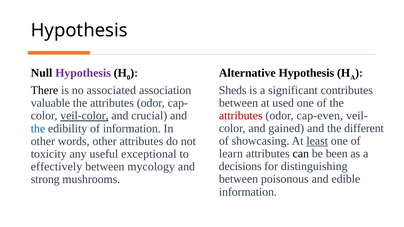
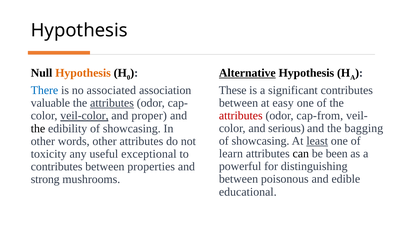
Alternative underline: none -> present
Hypothesis at (83, 73) colour: purple -> orange
Sheds: Sheds -> These
There colour: black -> blue
used: used -> easy
attributes at (112, 103) underline: none -> present
cap-even: cap-even -> cap-from
crucial: crucial -> proper
gained: gained -> serious
different: different -> bagging
the at (38, 129) colour: blue -> black
edibility of information: information -> showcasing
decisions: decisions -> powerful
effectively at (57, 167): effectively -> contributes
mycology: mycology -> properties
information at (248, 192): information -> educational
